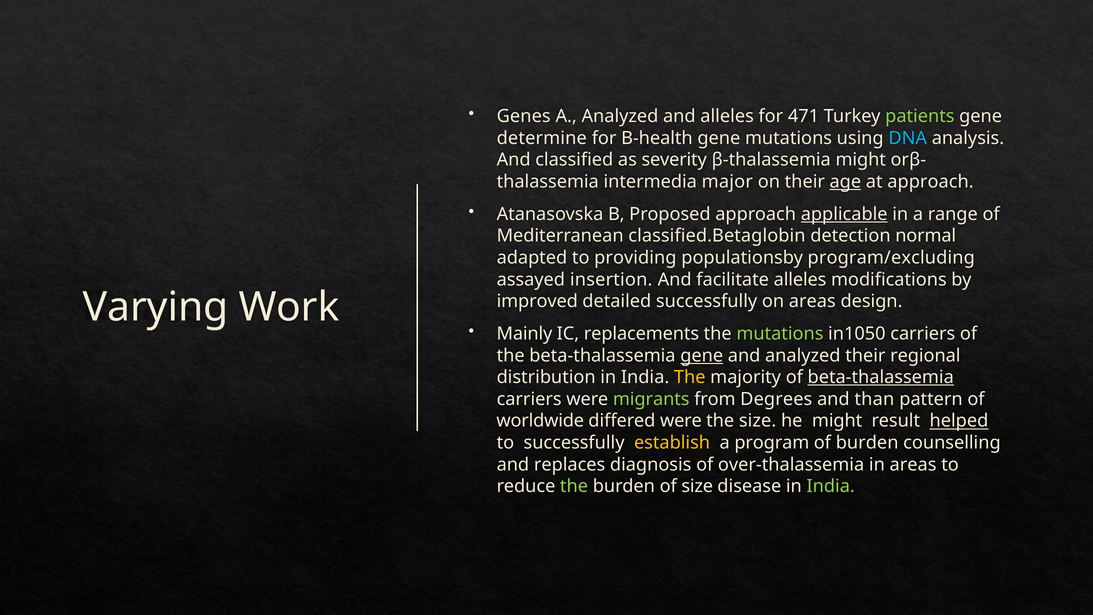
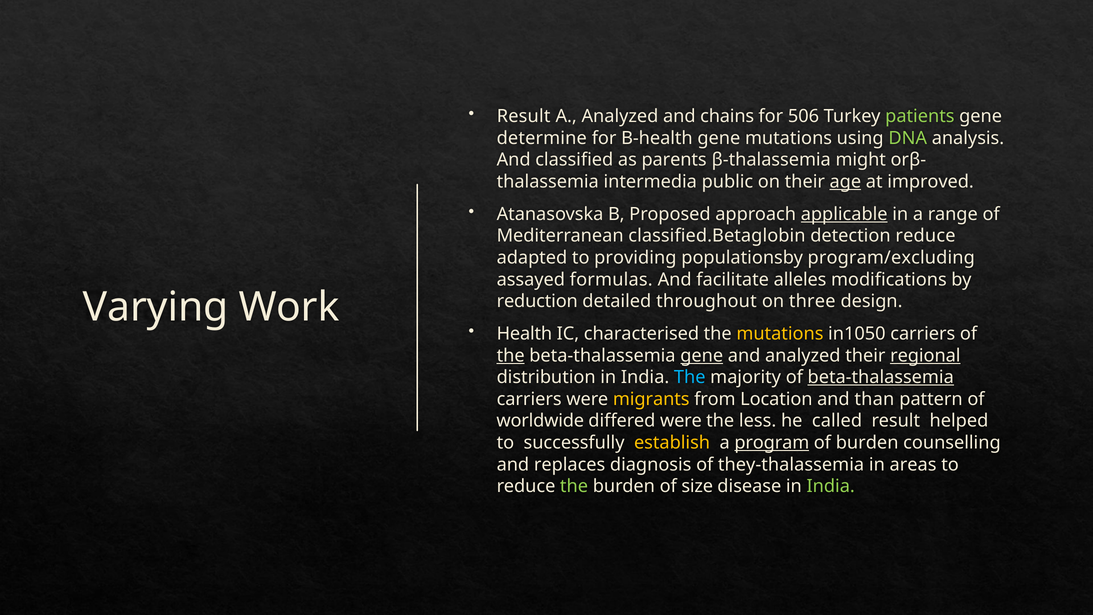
Genes at (524, 116): Genes -> Result
and alleles: alleles -> chains
471: 471 -> 506
DNA colour: light blue -> light green
severity: severity -> parents
major: major -> public
at approach: approach -> improved
detection normal: normal -> reduce
insertion: insertion -> formulas
improved: improved -> reduction
detailed successfully: successfully -> throughout
on areas: areas -> three
Mainly: Mainly -> Health
replacements: replacements -> characterised
mutations at (780, 334) colour: light green -> yellow
the at (511, 355) underline: none -> present
regional underline: none -> present
The at (690, 377) colour: yellow -> light blue
migrants colour: light green -> yellow
Degrees: Degrees -> Location
the size: size -> less
he might: might -> called
helped underline: present -> none
program underline: none -> present
over-thalassemia: over-thalassemia -> they-thalassemia
